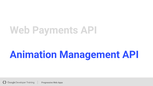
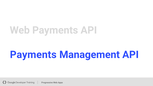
Animation at (33, 55): Animation -> Payments
